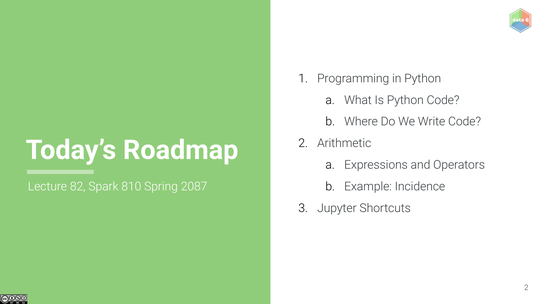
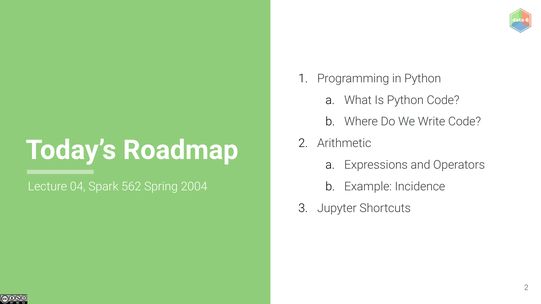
82: 82 -> 04
810: 810 -> 562
2087: 2087 -> 2004
